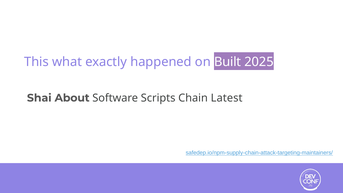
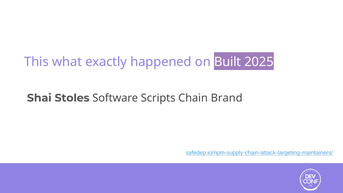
About: About -> Stoles
Latest: Latest -> Brand
